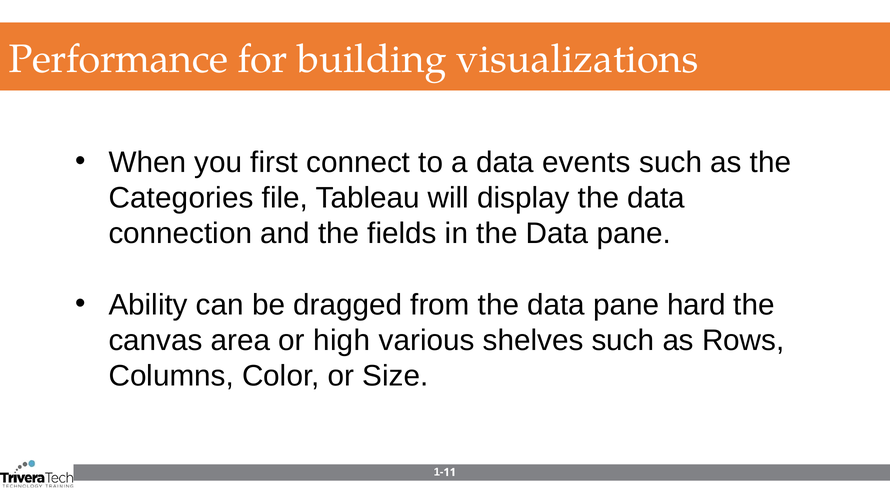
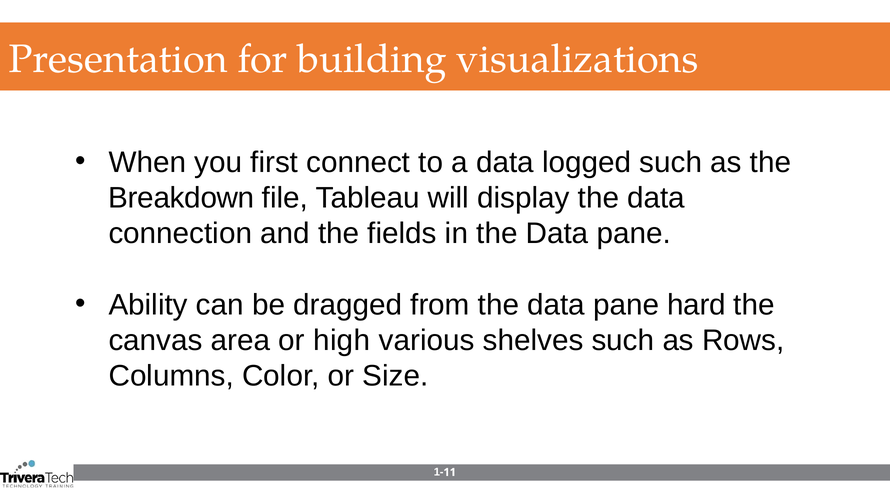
Performance: Performance -> Presentation
events: events -> logged
Categories: Categories -> Breakdown
